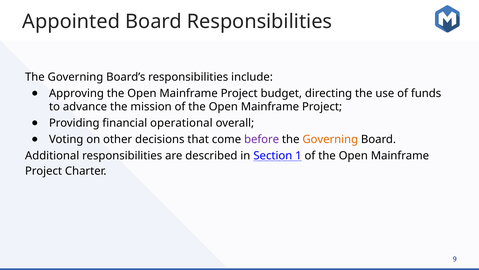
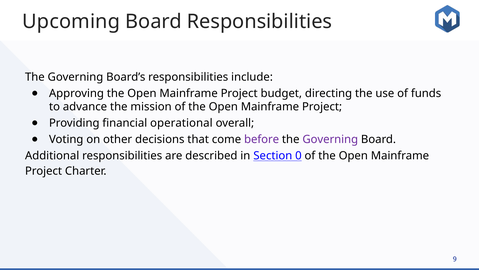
Appointed: Appointed -> Upcoming
Governing at (330, 139) colour: orange -> purple
1: 1 -> 0
